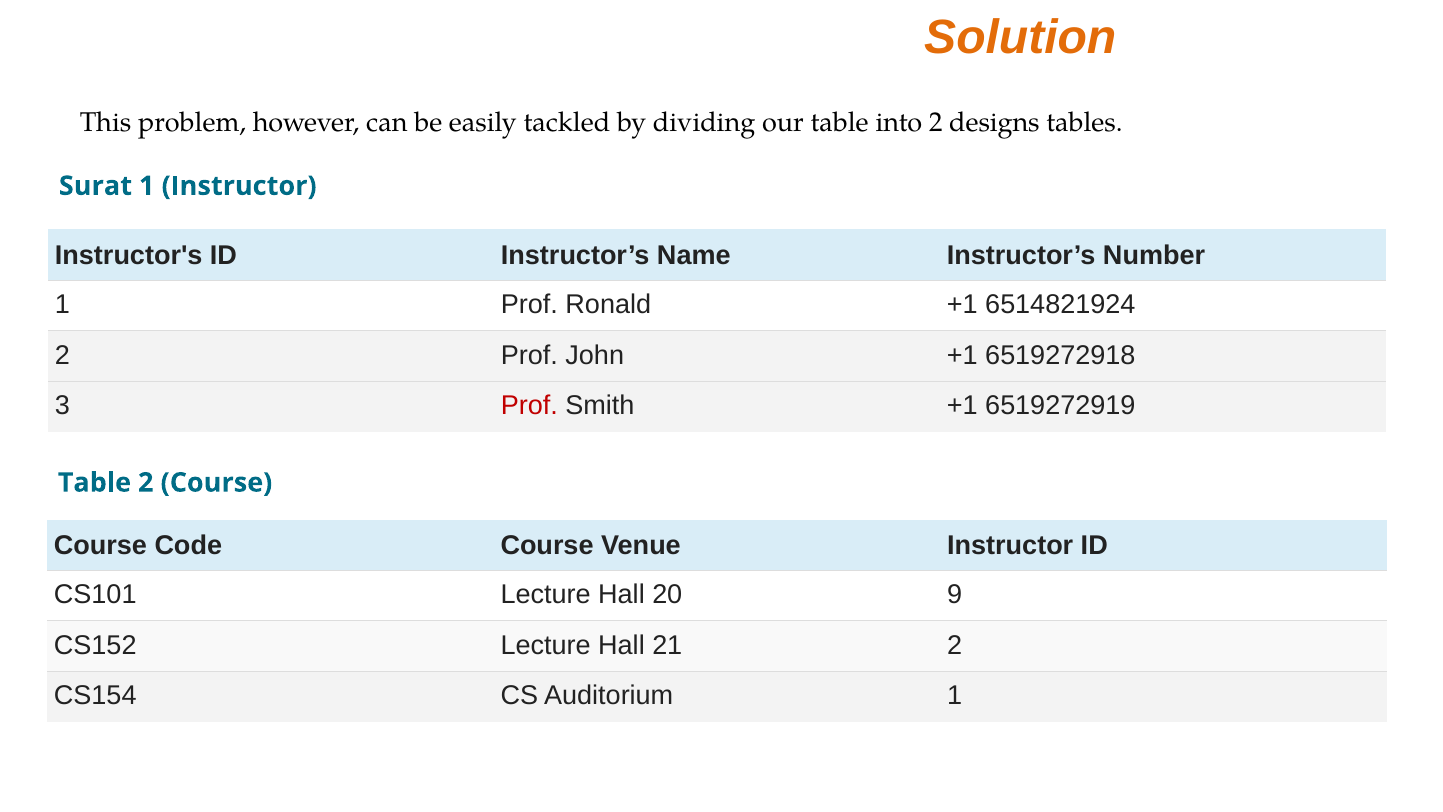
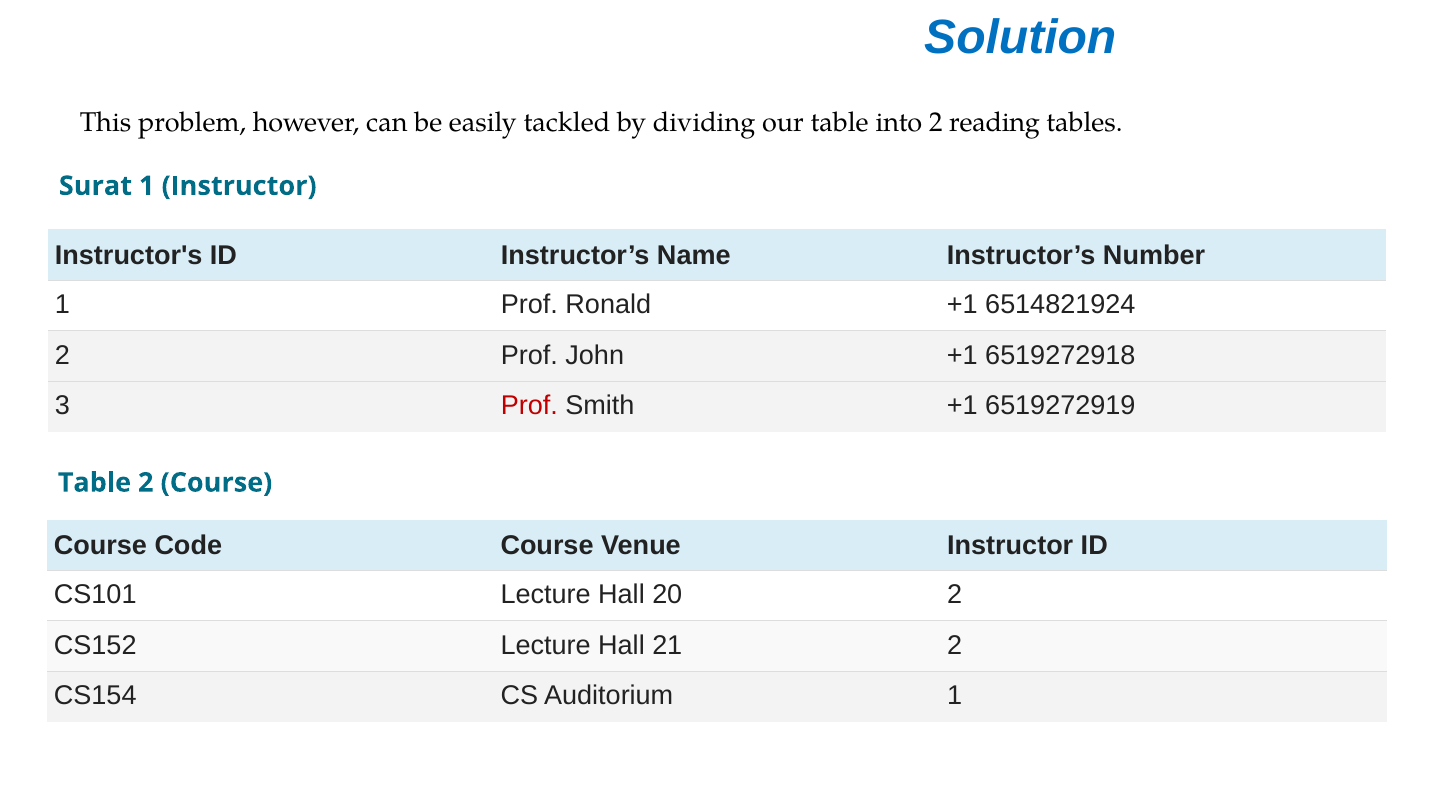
Solution colour: orange -> blue
designs: designs -> reading
20 9: 9 -> 2
